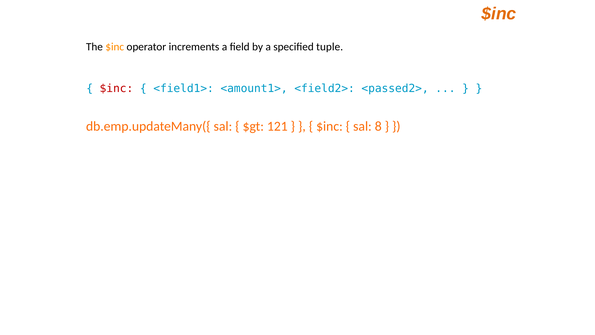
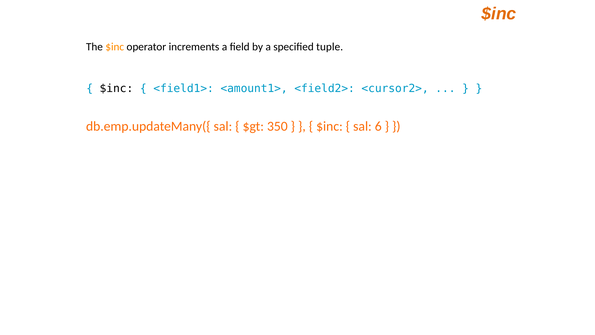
$inc at (116, 88) colour: red -> black
<passed2>: <passed2> -> <cursor2>
121: 121 -> 350
8: 8 -> 6
